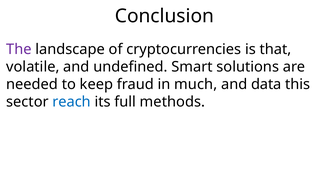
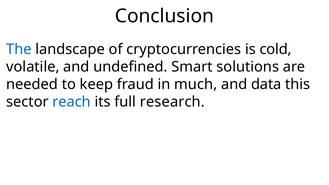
The colour: purple -> blue
that: that -> cold
methods: methods -> research
